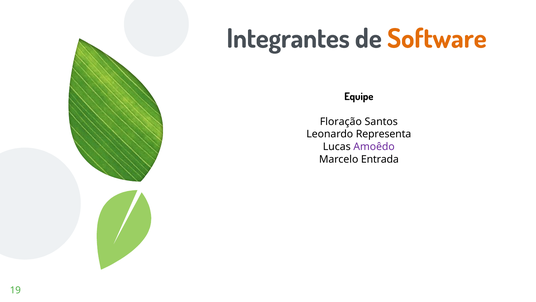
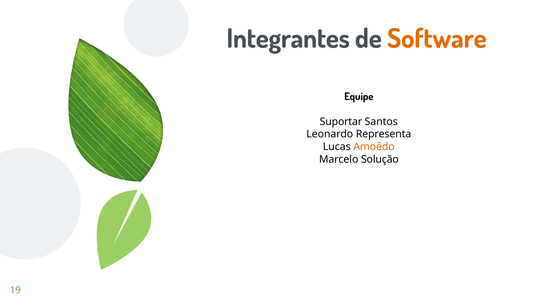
Floração: Floração -> Suportar
Amoêdo colour: purple -> orange
Entrada: Entrada -> Solução
